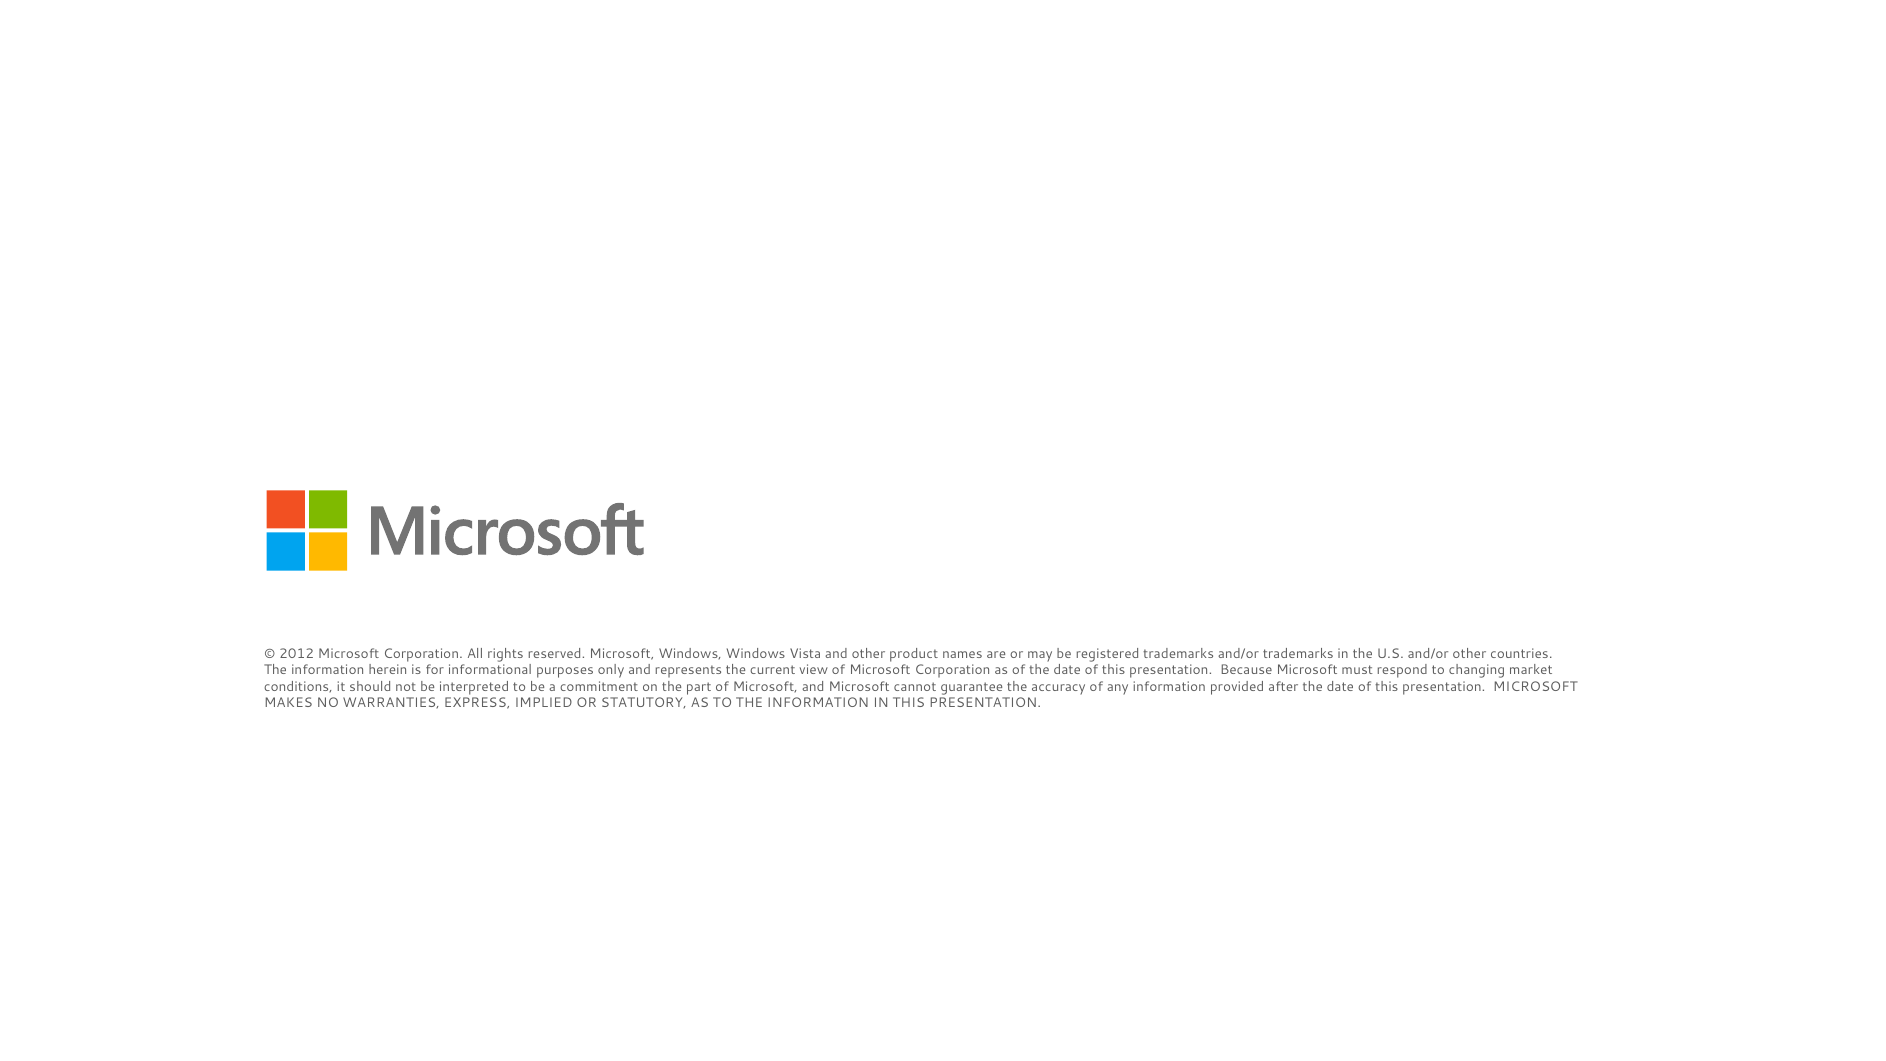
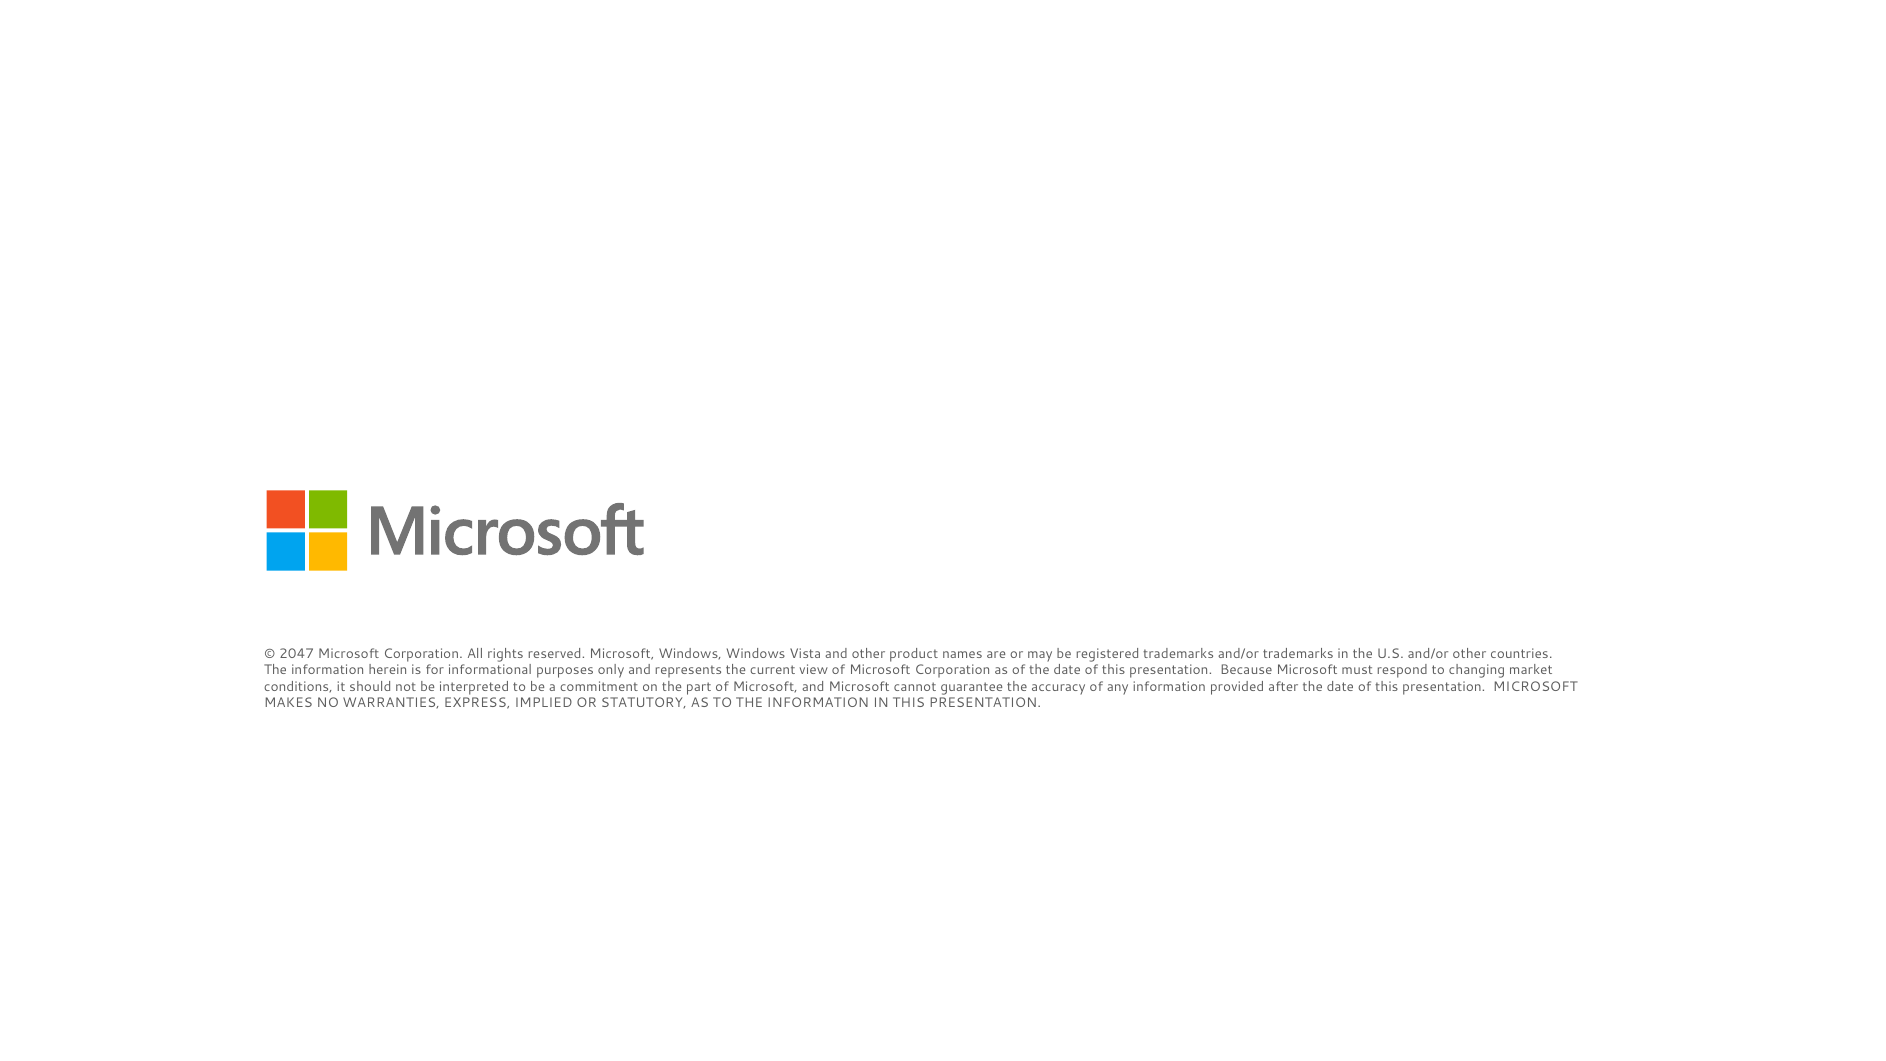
2012: 2012 -> 2047
